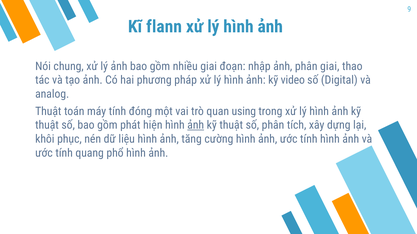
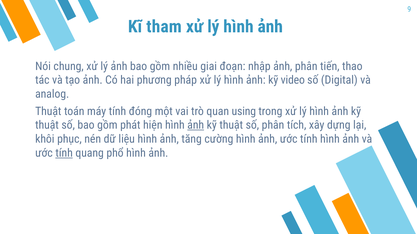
flann: flann -> tham
phân giai: giai -> tiến
tính at (64, 153) underline: none -> present
